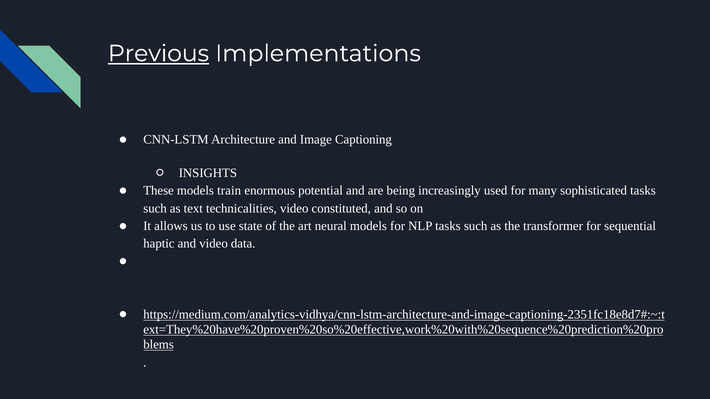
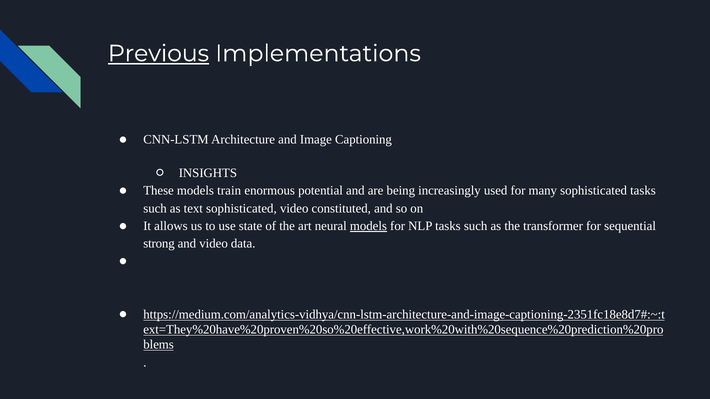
text technicalities: technicalities -> sophisticated
models at (368, 226) underline: none -> present
haptic: haptic -> strong
